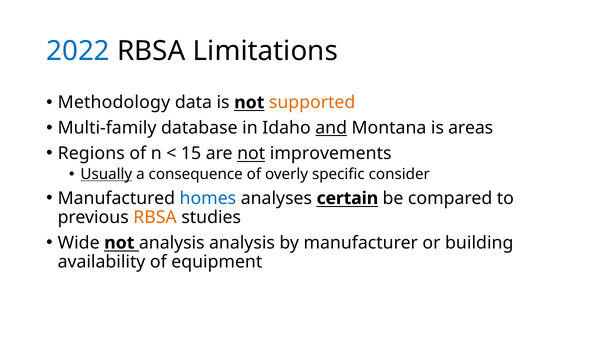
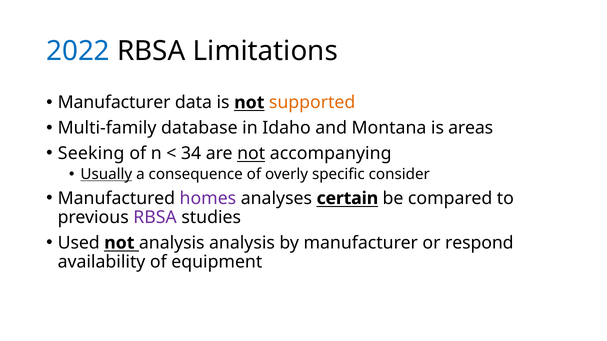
Methodology at (114, 103): Methodology -> Manufacturer
and underline: present -> none
Regions: Regions -> Seeking
15: 15 -> 34
improvements: improvements -> accompanying
homes colour: blue -> purple
RBSA at (155, 218) colour: orange -> purple
Wide: Wide -> Used
building: building -> respond
